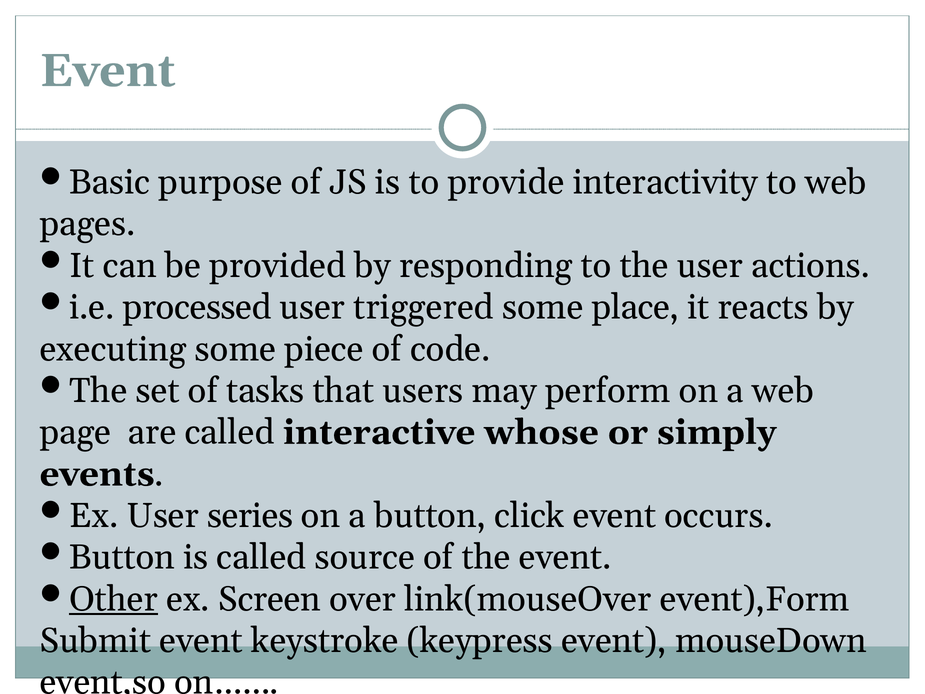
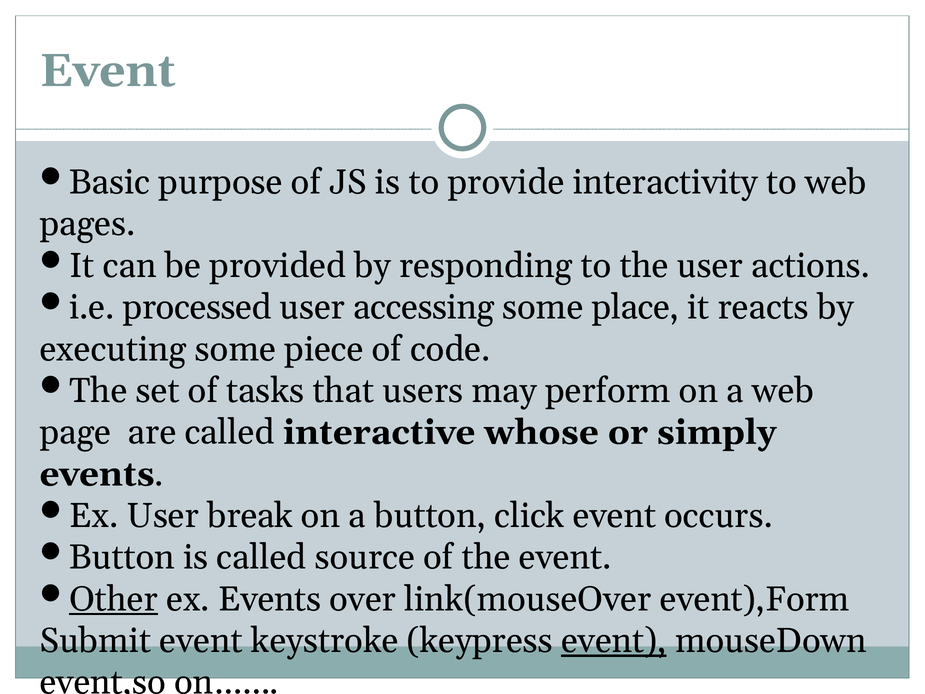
triggered: triggered -> accessing
series: series -> break
ex Screen: Screen -> Events
event at (614, 641) underline: none -> present
